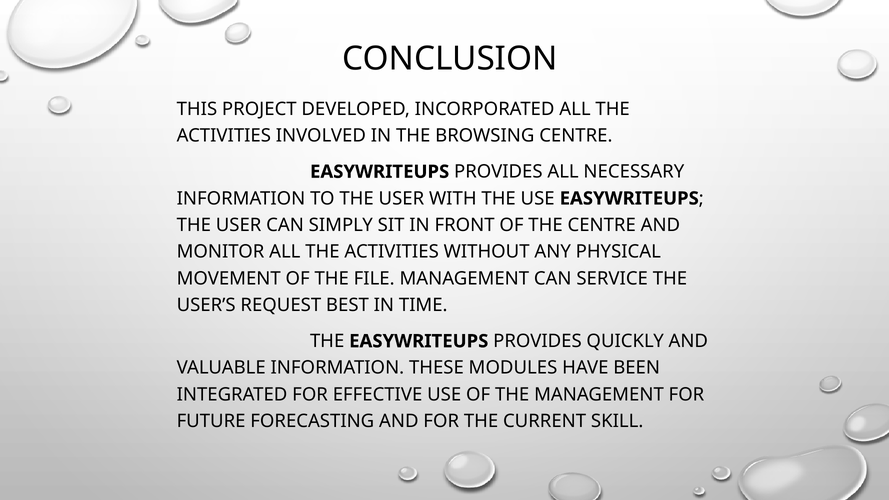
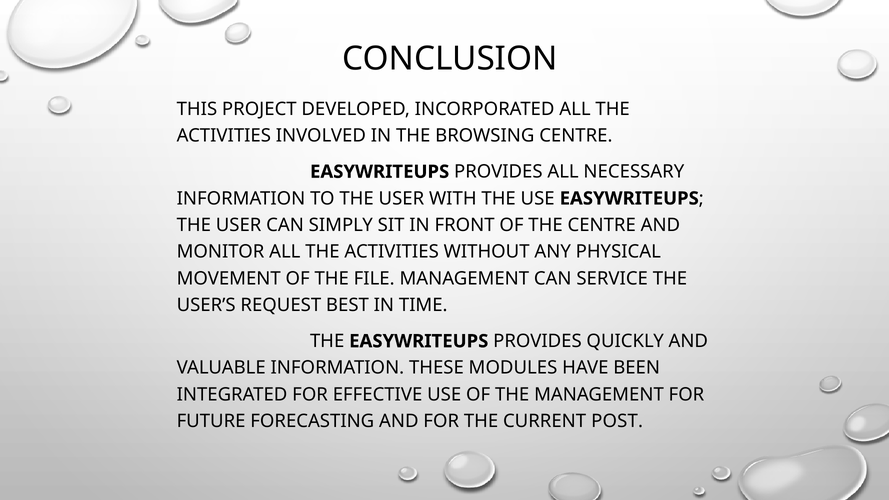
SKILL: SKILL -> POST
